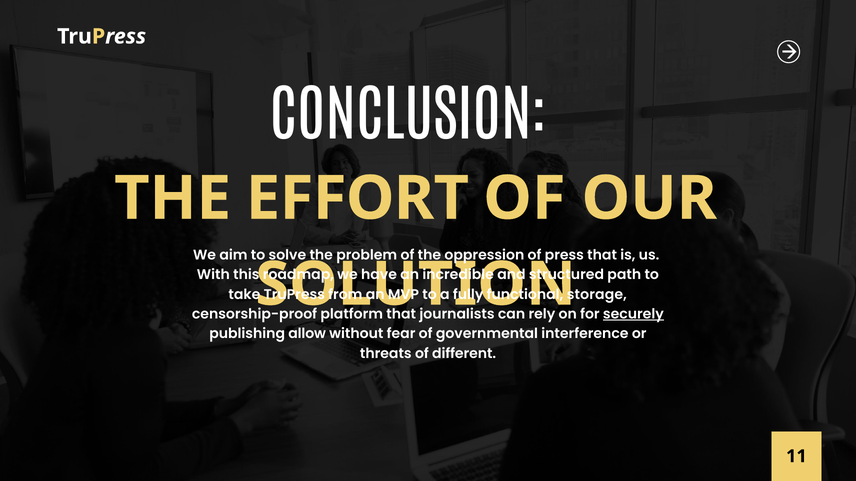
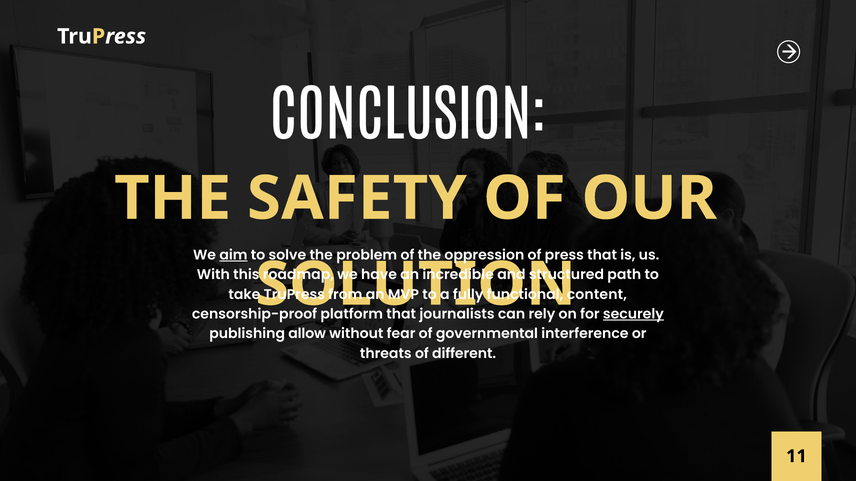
EFFORT: EFFORT -> SAFETY
aim underline: none -> present
storage: storage -> content
